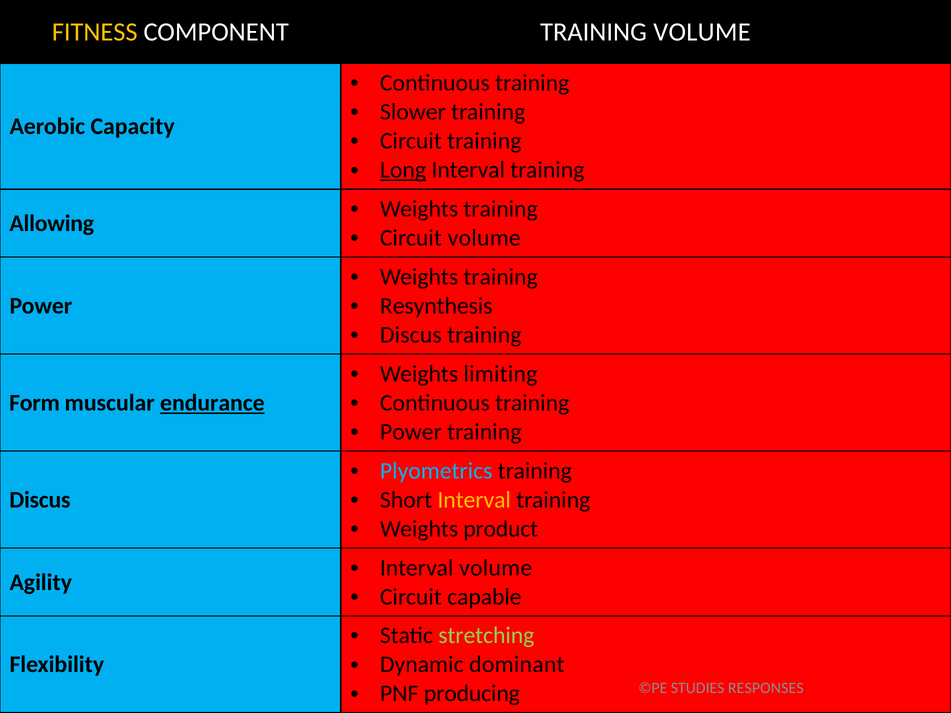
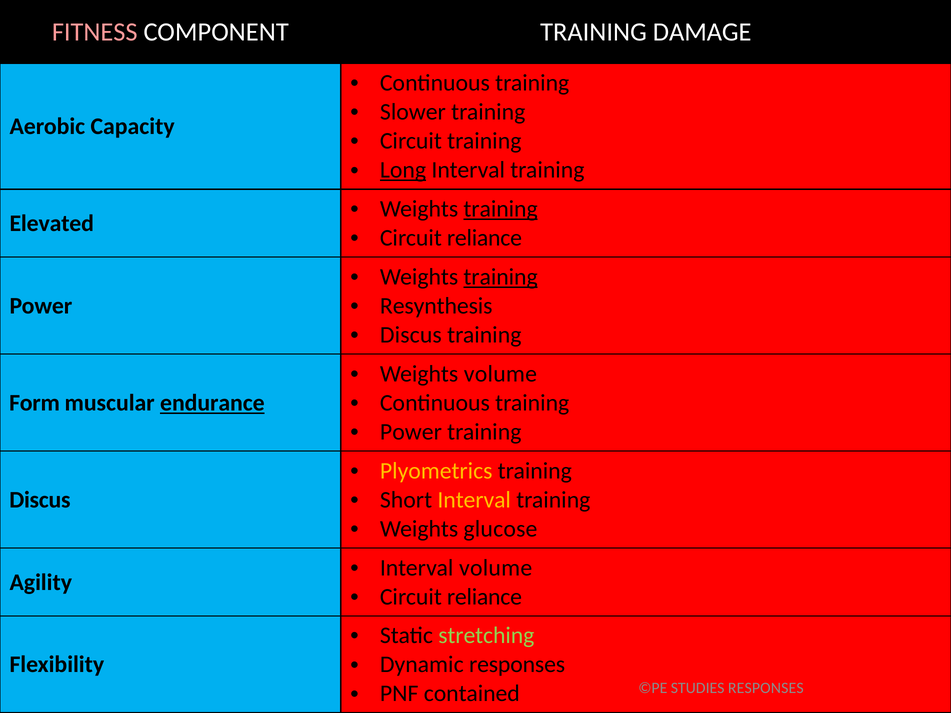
FITNESS colour: yellow -> pink
TRAINING VOLUME: VOLUME -> DAMAGE
training at (501, 209) underline: none -> present
Allowing: Allowing -> Elevated
volume at (484, 238): volume -> reliance
training at (501, 277) underline: none -> present
Weights limiting: limiting -> volume
Plyometrics colour: light blue -> yellow
product: product -> glucose
capable at (484, 597): capable -> reliance
Dynamic dominant: dominant -> responses
producing: producing -> contained
